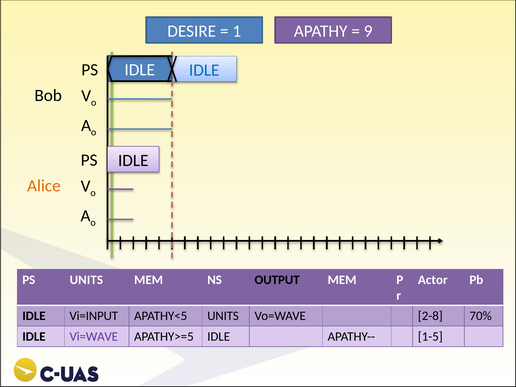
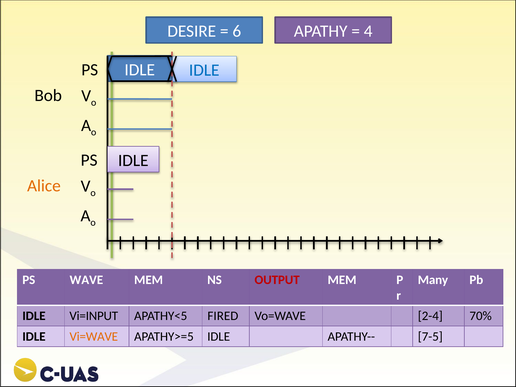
1: 1 -> 6
9: 9 -> 4
PS UNITS: UNITS -> WAVE
OUTPUT colour: black -> red
Actor: Actor -> Many
APATHY<5 UNITS: UNITS -> FIRED
2-8: 2-8 -> 2-4
Vi=WAVE colour: purple -> orange
1-5: 1-5 -> 7-5
